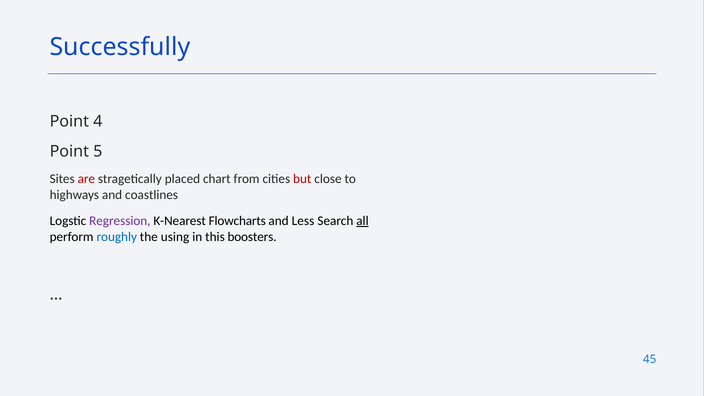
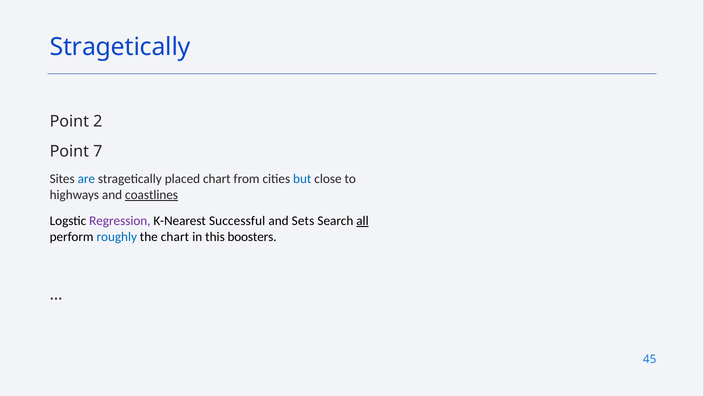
Successfully at (120, 47): Successfully -> Stragetically
4: 4 -> 2
5: 5 -> 7
are colour: red -> blue
but colour: red -> blue
coastlines underline: none -> present
Flowcharts: Flowcharts -> Successful
Less: Less -> Sets
the using: using -> chart
